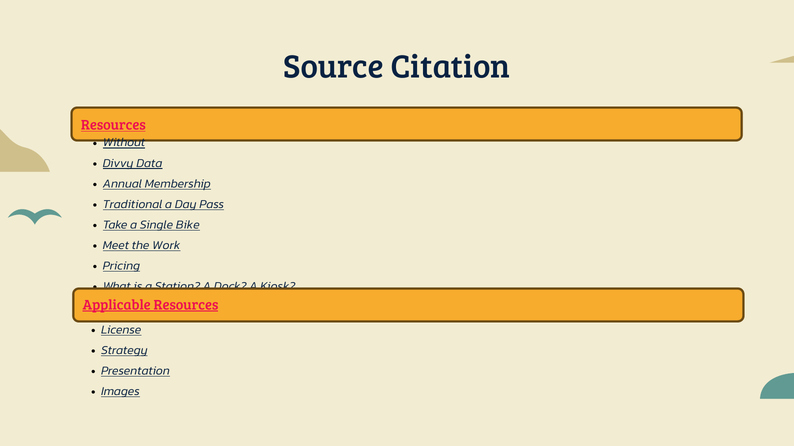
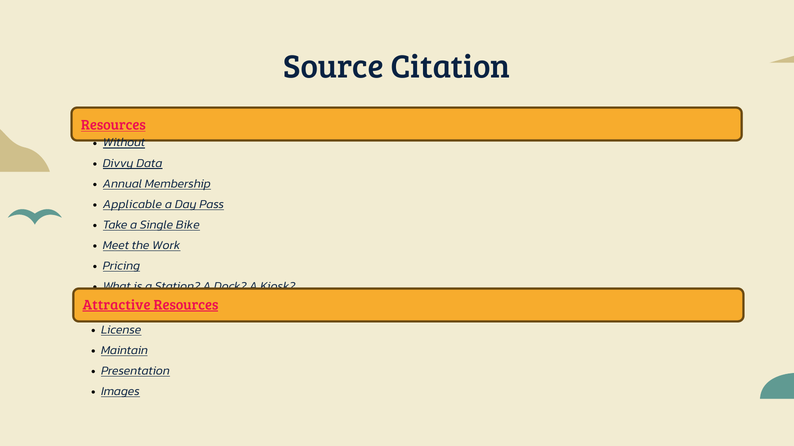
Traditional: Traditional -> Applicable
Applicable: Applicable -> Attractive
Strategy: Strategy -> Maintain
